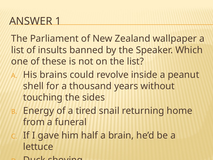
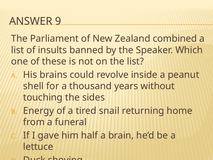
1: 1 -> 9
wallpaper: wallpaper -> combined
